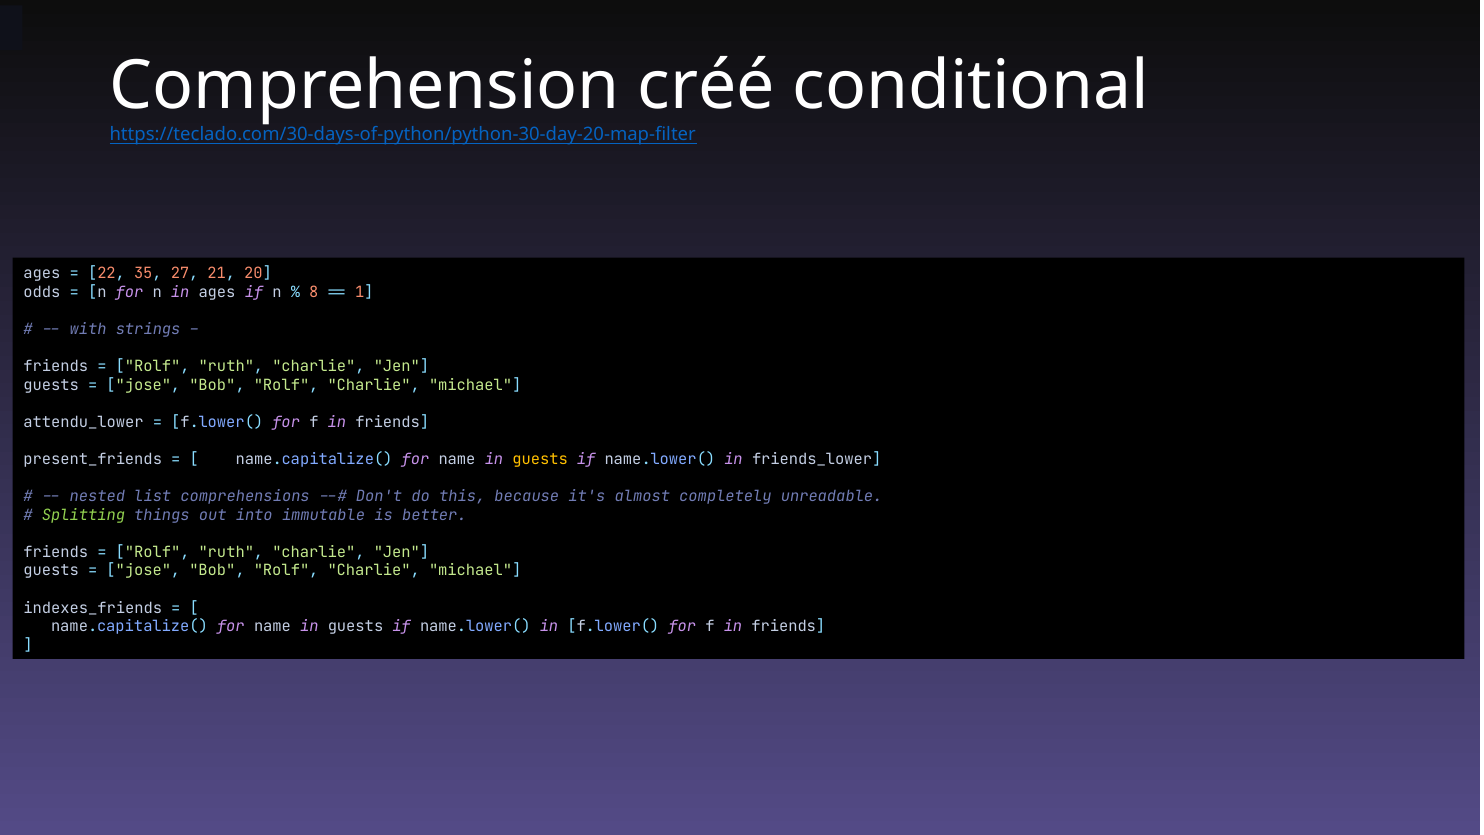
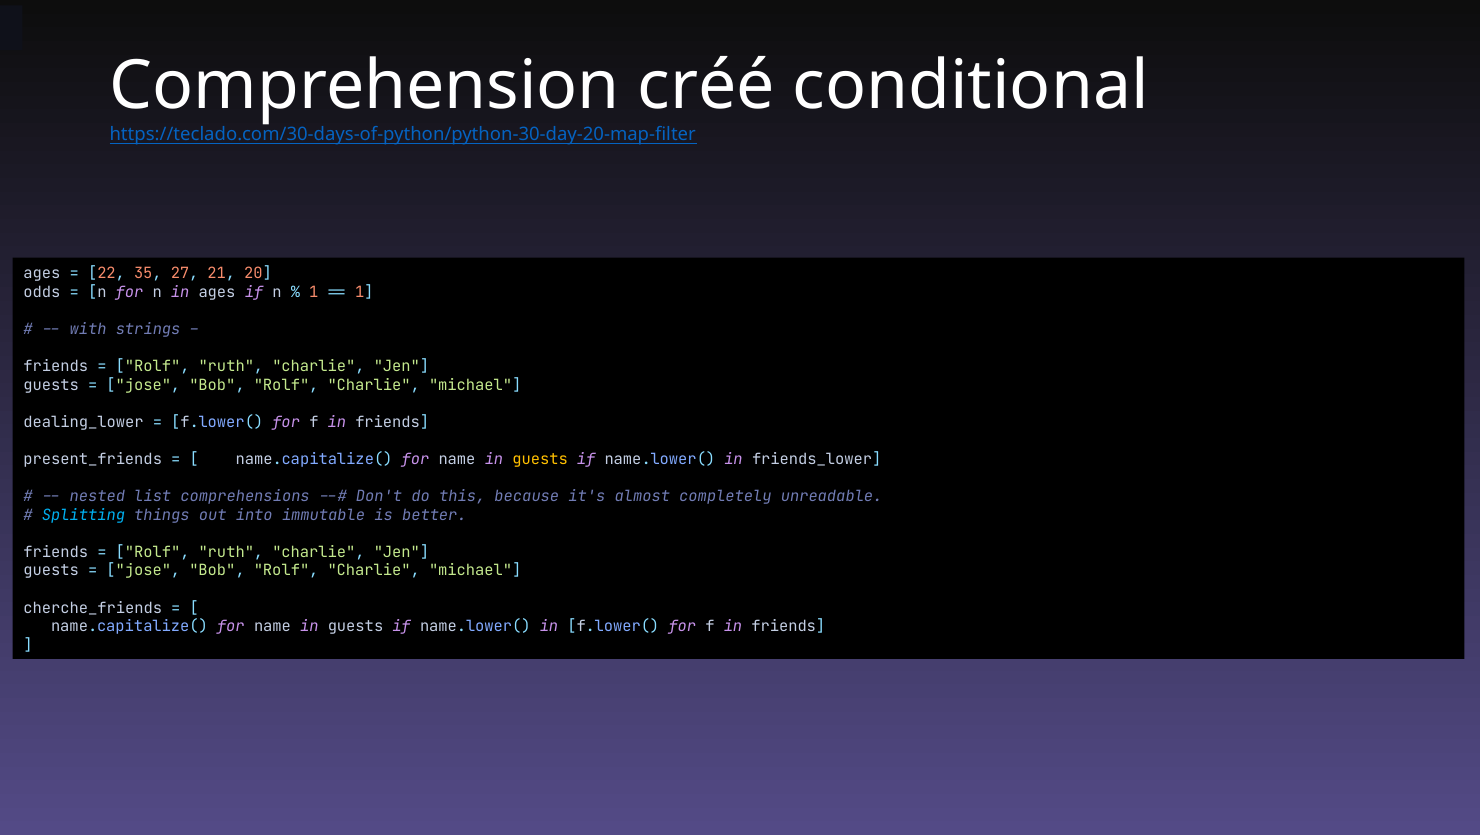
8 at (314, 292): 8 -> 1
attendu_lower: attendu_lower -> dealing_lower
Splitting colour: light green -> light blue
indexes_friends: indexes_friends -> cherche_friends
